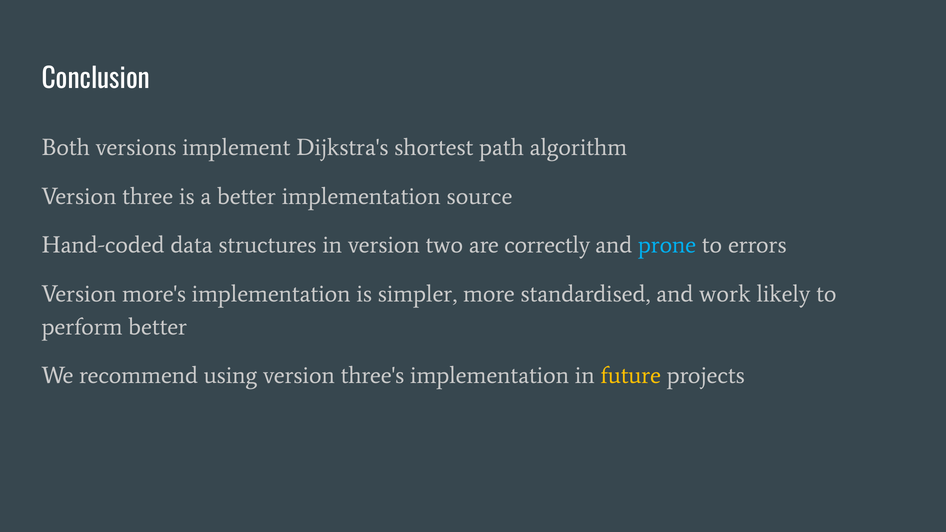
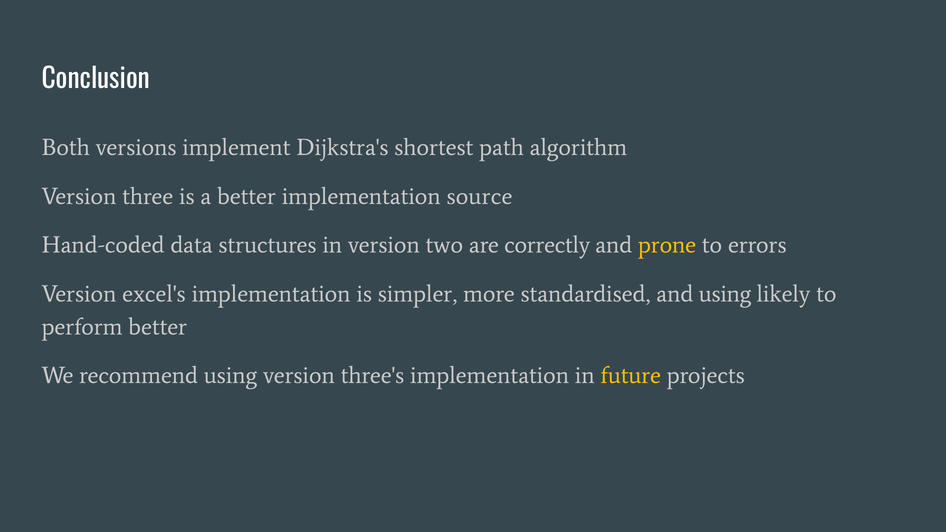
prone colour: light blue -> yellow
more's: more's -> excel's
and work: work -> using
